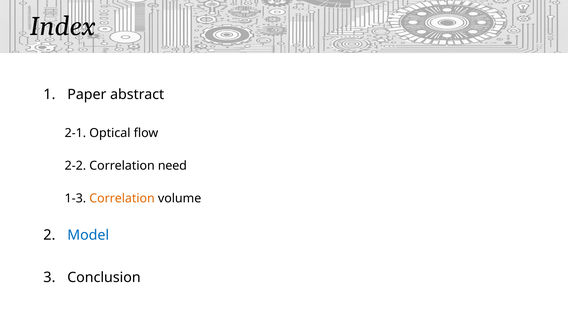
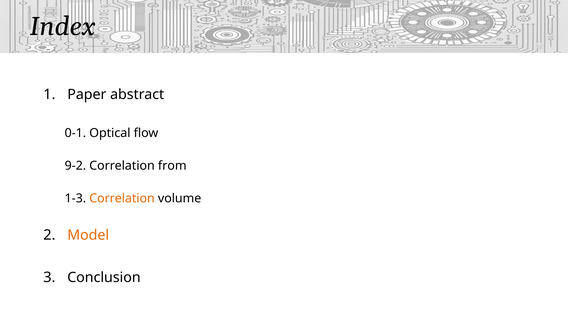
2-1: 2-1 -> 0-1
2-2: 2-2 -> 9-2
need: need -> from
Model colour: blue -> orange
